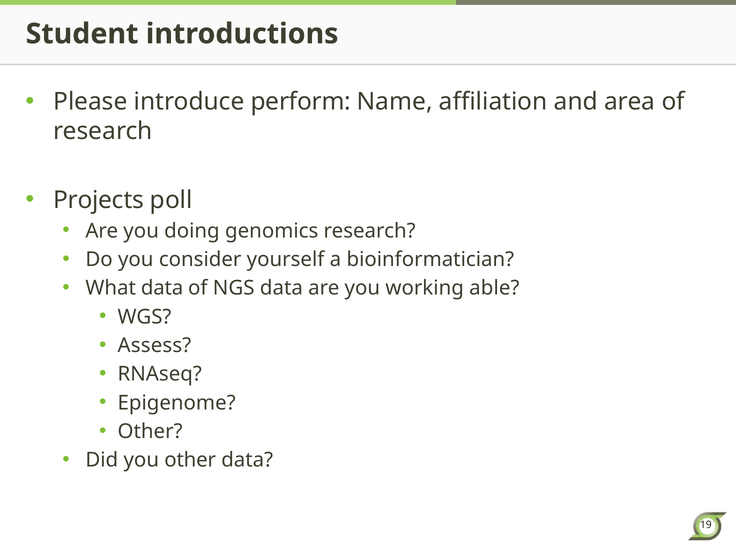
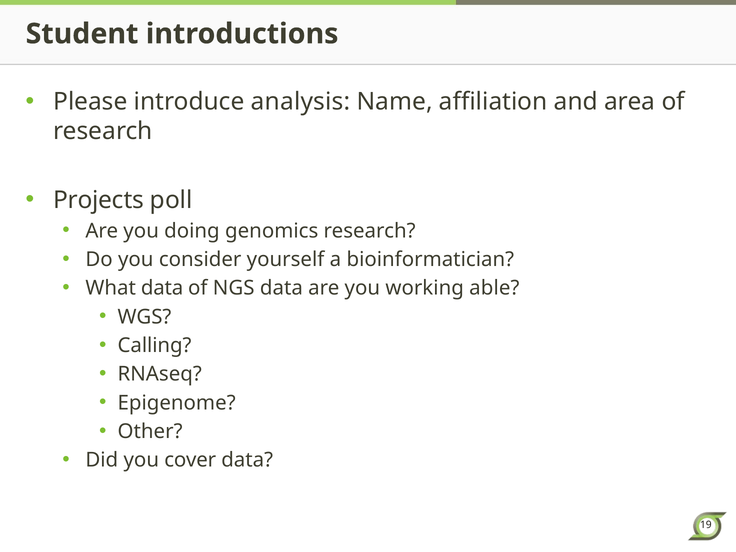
perform: perform -> analysis
Assess: Assess -> Calling
you other: other -> cover
